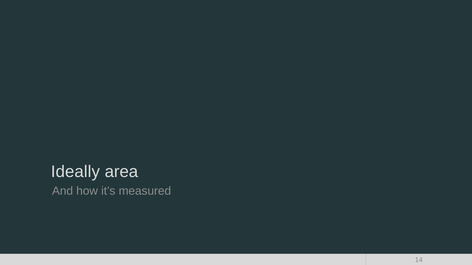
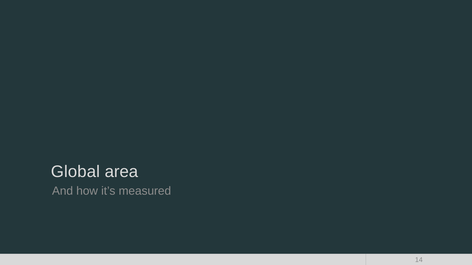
Ideally: Ideally -> Global
